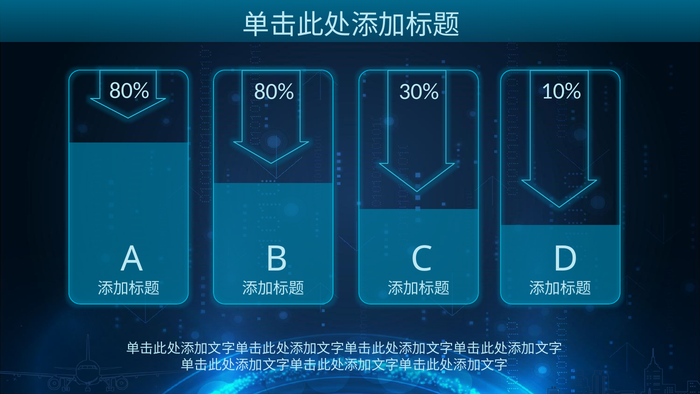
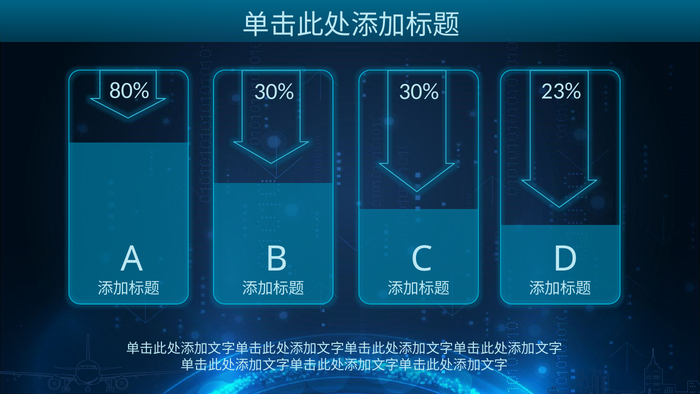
80% 80%: 80% -> 30%
10%: 10% -> 23%
